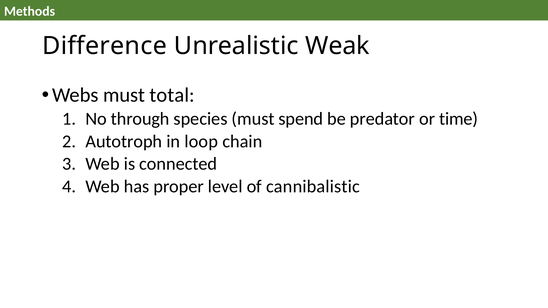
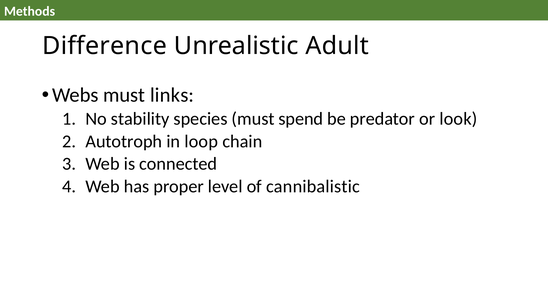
Weak: Weak -> Adult
total: total -> links
through: through -> stability
time: time -> look
